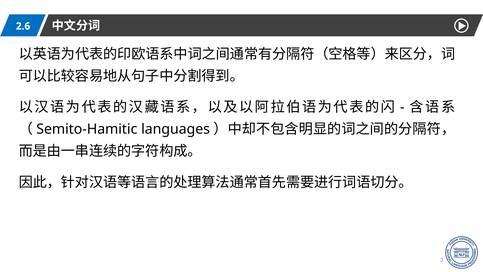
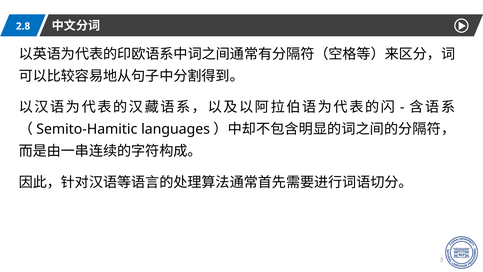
2.6: 2.6 -> 2.8
